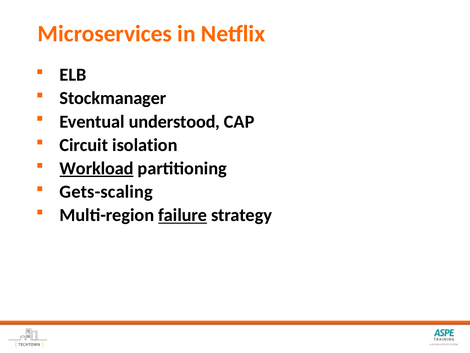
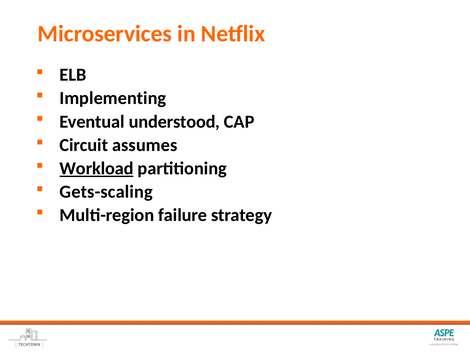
Stockmanager: Stockmanager -> Implementing
isolation: isolation -> assumes
failure underline: present -> none
